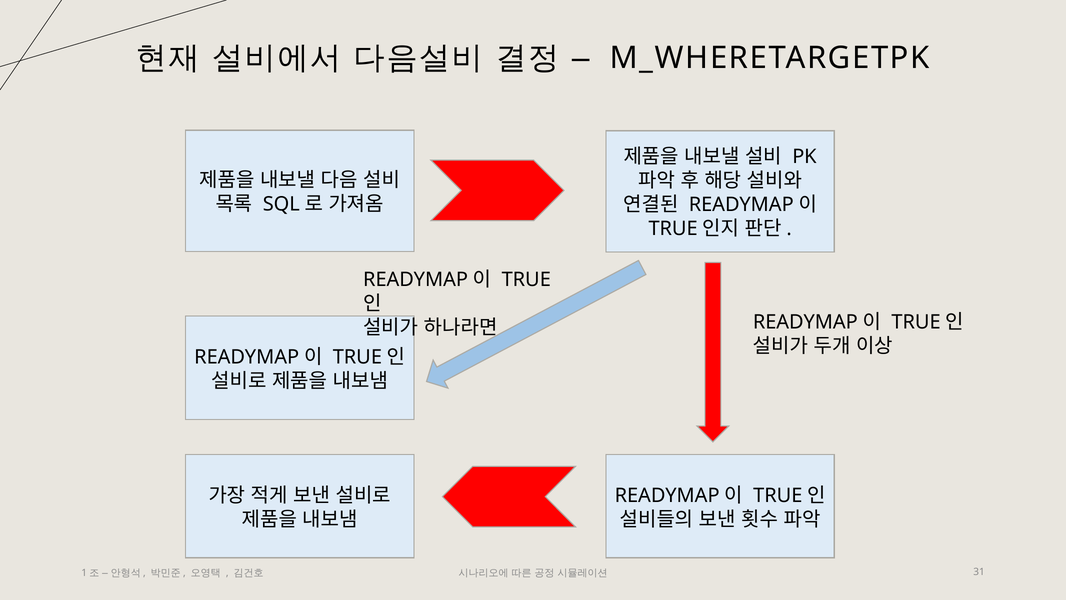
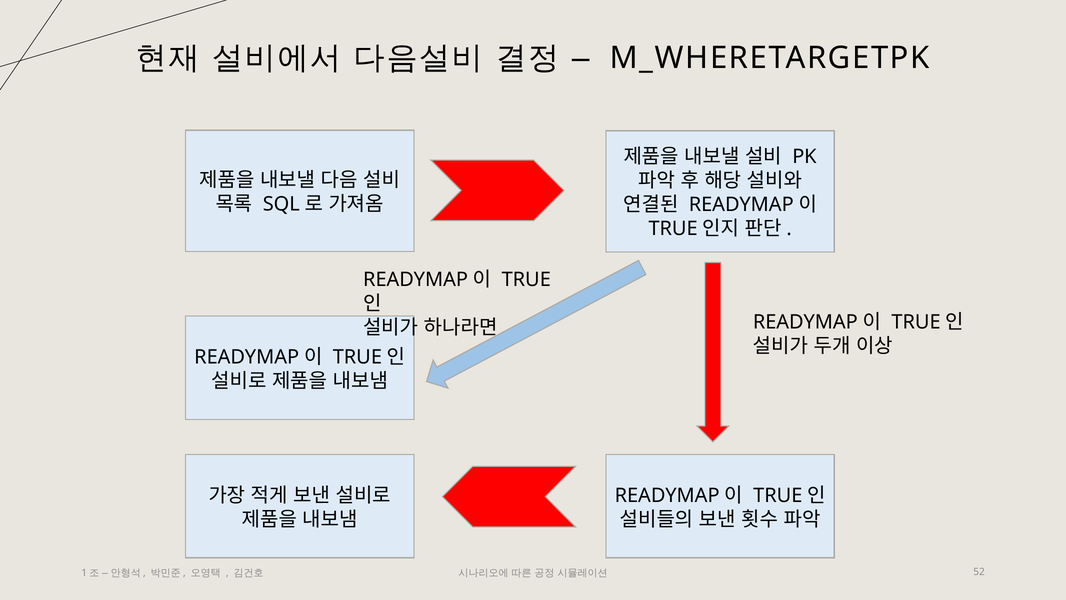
31: 31 -> 52
